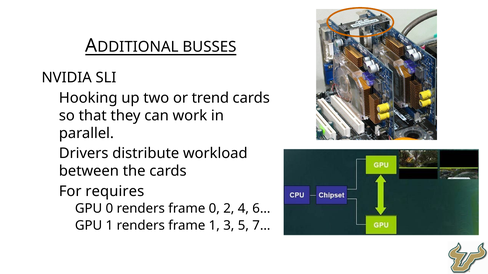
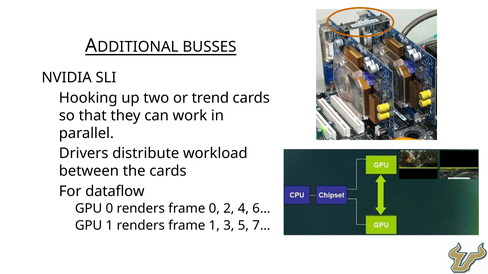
requires: requires -> dataflow
